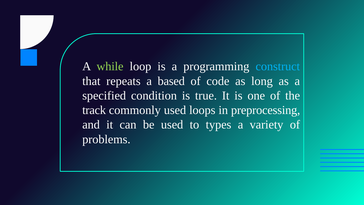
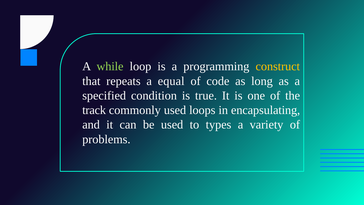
construct colour: light blue -> yellow
based: based -> equal
preprocessing: preprocessing -> encapsulating
